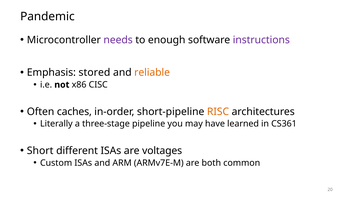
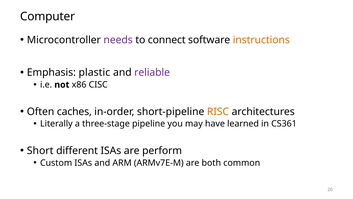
Pandemic: Pandemic -> Computer
enough: enough -> connect
instructions colour: purple -> orange
stored: stored -> plastic
reliable colour: orange -> purple
voltages: voltages -> perform
